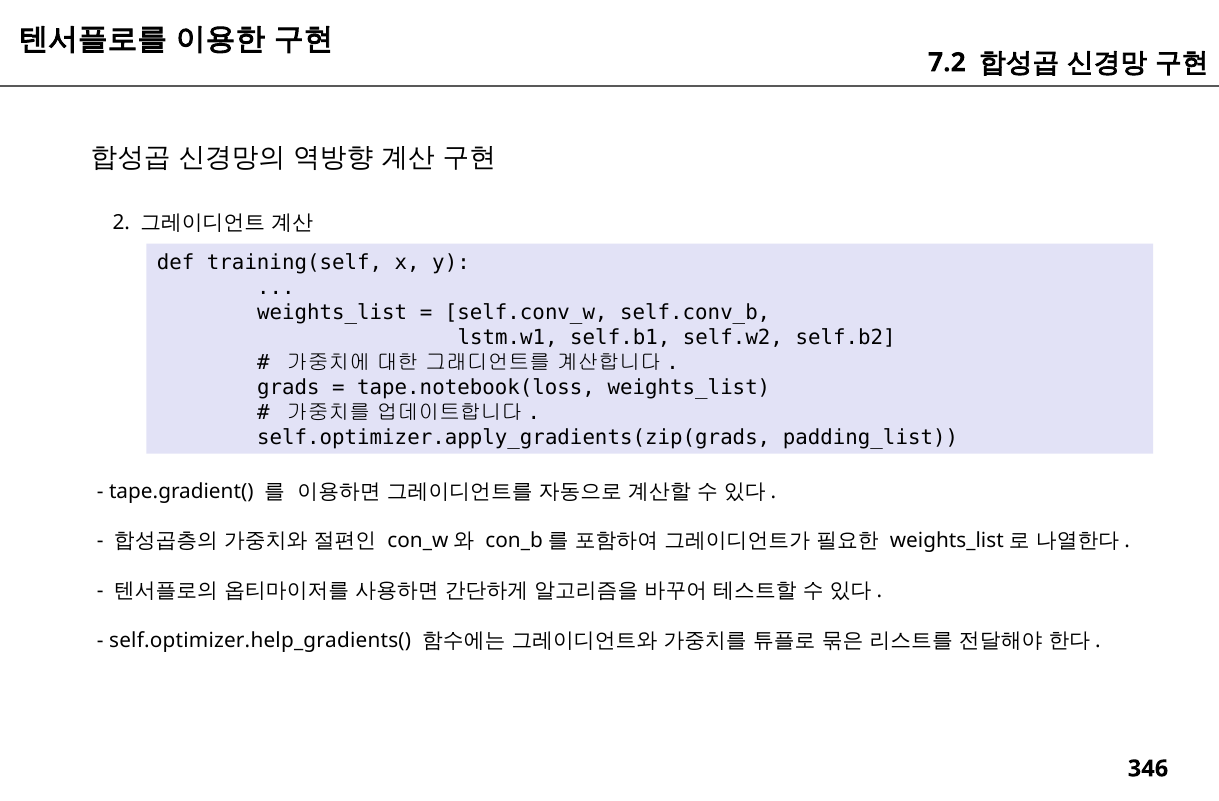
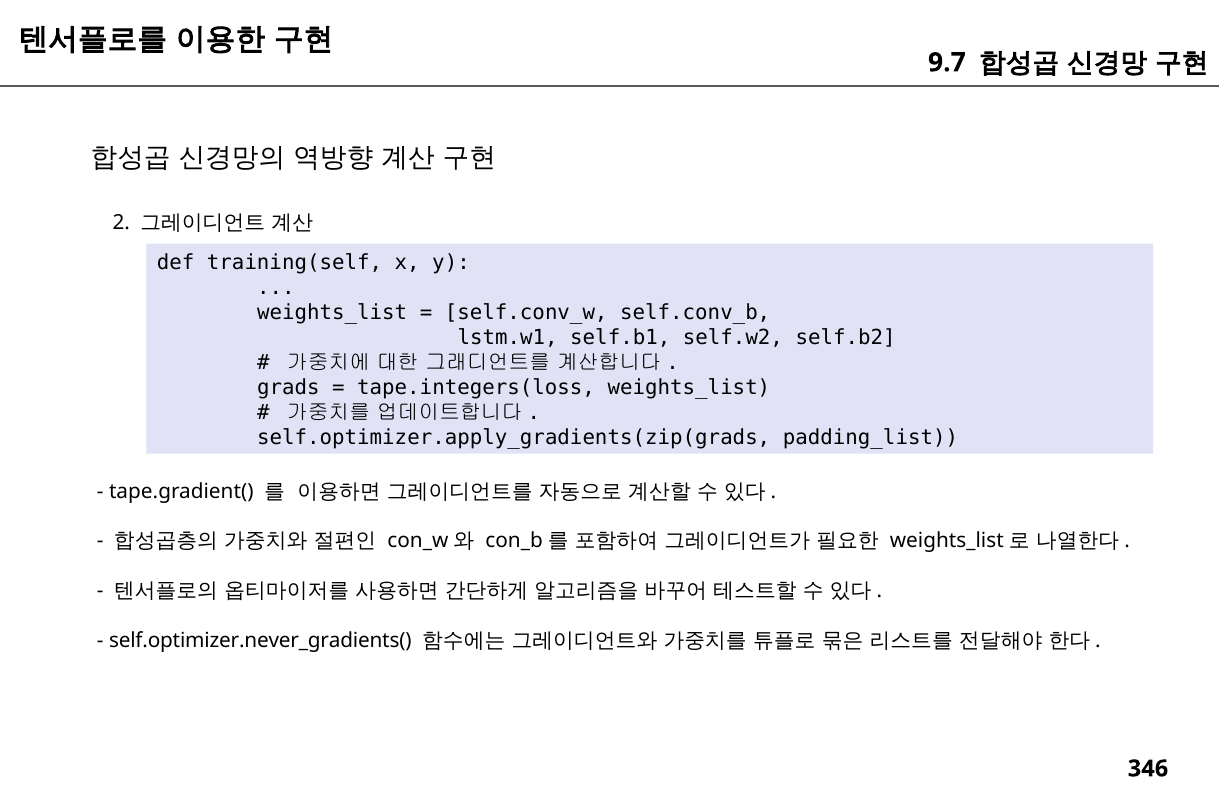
7.2: 7.2 -> 9.7
tape.notebook(loss: tape.notebook(loss -> tape.integers(loss
self.optimizer.help_gradients(: self.optimizer.help_gradients( -> self.optimizer.never_gradients(
